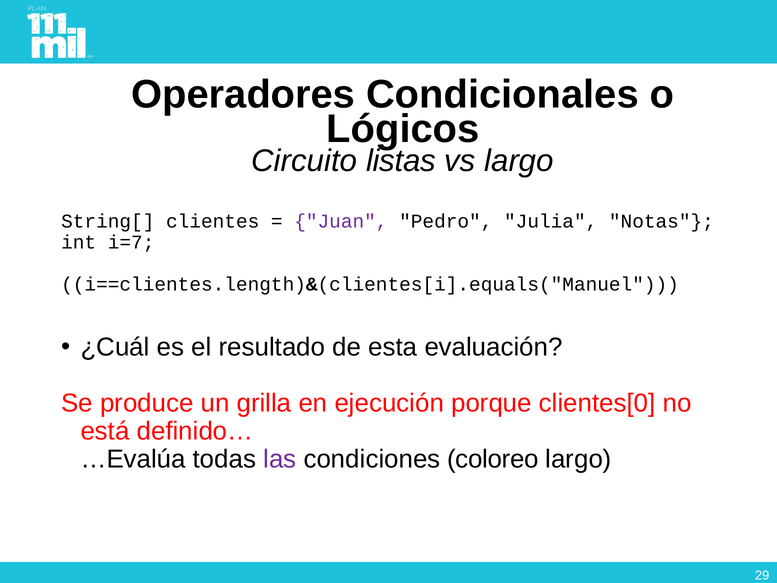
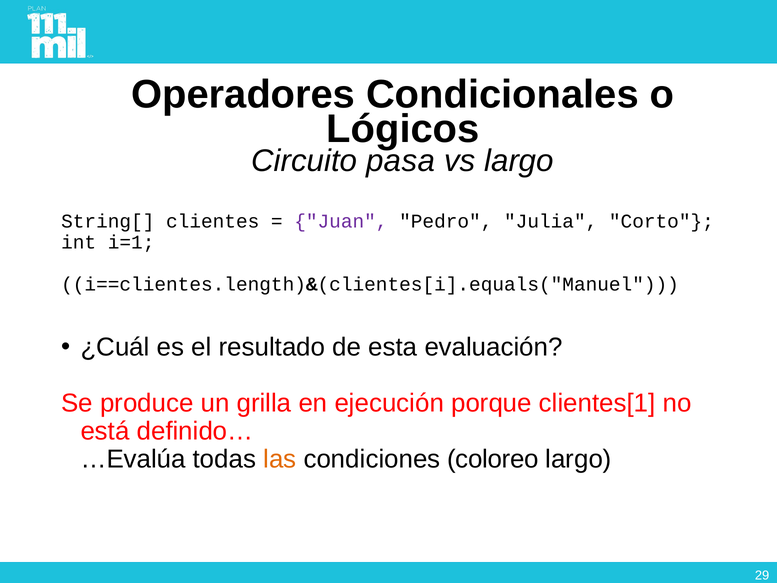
listas: listas -> pasa
Notas: Notas -> Corto
i=7: i=7 -> i=1
clientes[0: clientes[0 -> clientes[1
las colour: purple -> orange
